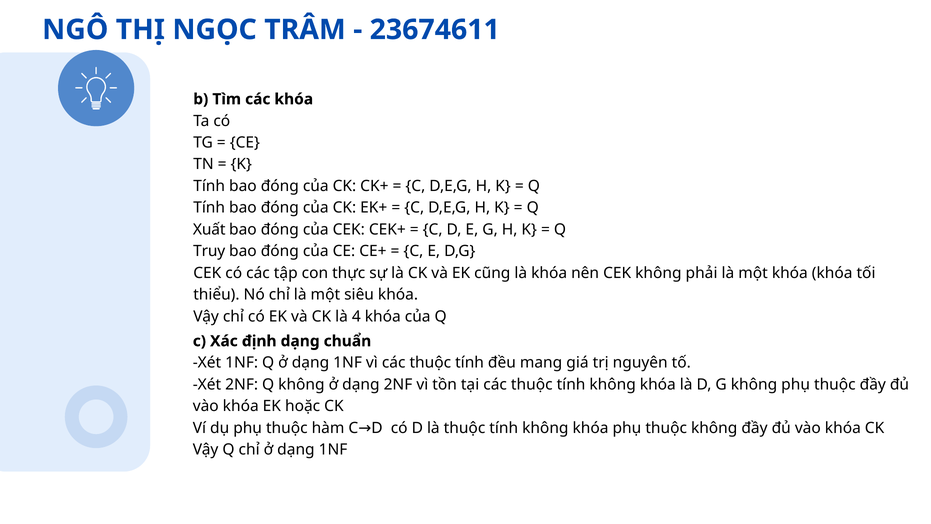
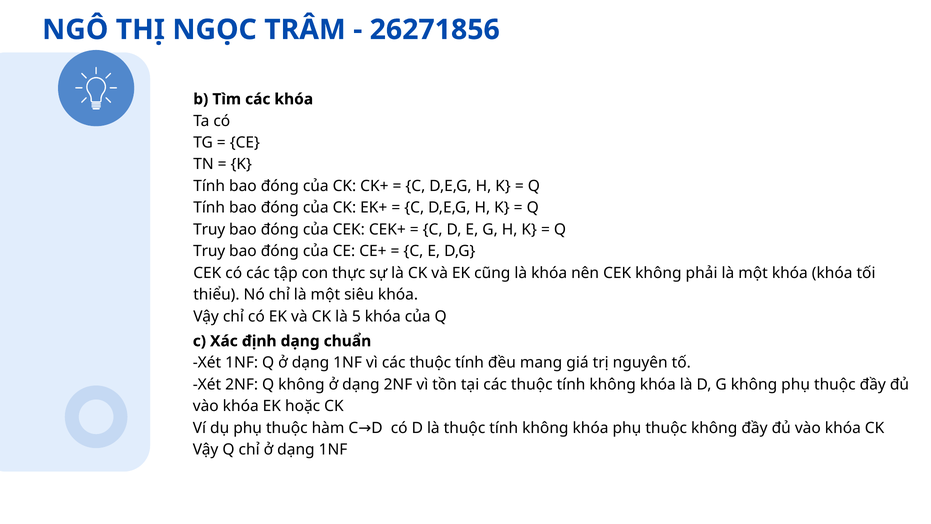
23674611: 23674611 -> 26271856
Xuất at (209, 229): Xuất -> Truy
4: 4 -> 5
